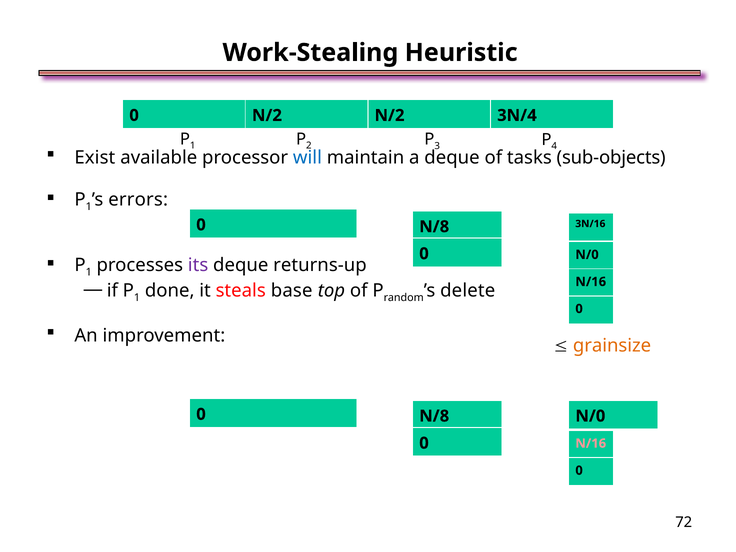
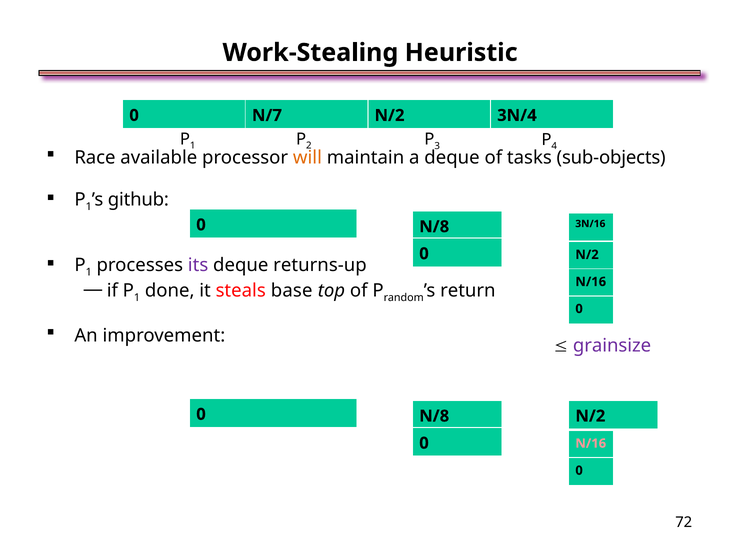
0 N/2: N/2 -> N/7
Exist: Exist -> Race
will colour: blue -> orange
errors: errors -> github
N/0 at (587, 255): N/0 -> N/2
delete: delete -> return
grainsize colour: orange -> purple
N/0 at (590, 416): N/0 -> N/2
